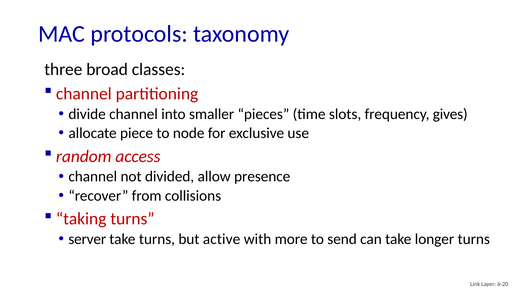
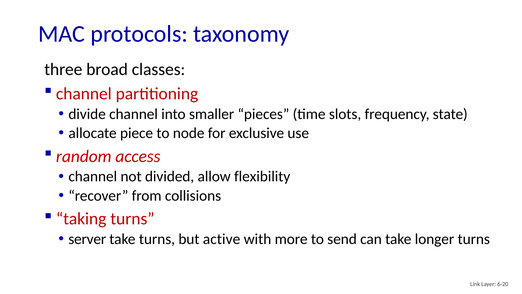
gives: gives -> state
presence: presence -> flexibility
